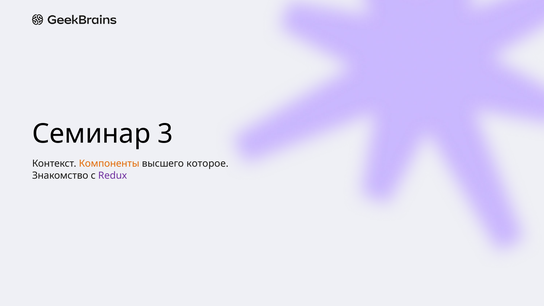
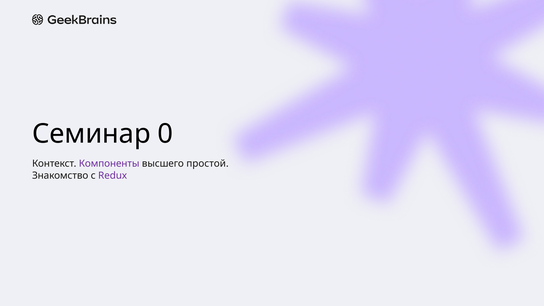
3: 3 -> 0
Компоненты colour: orange -> purple
которое: которое -> простой
